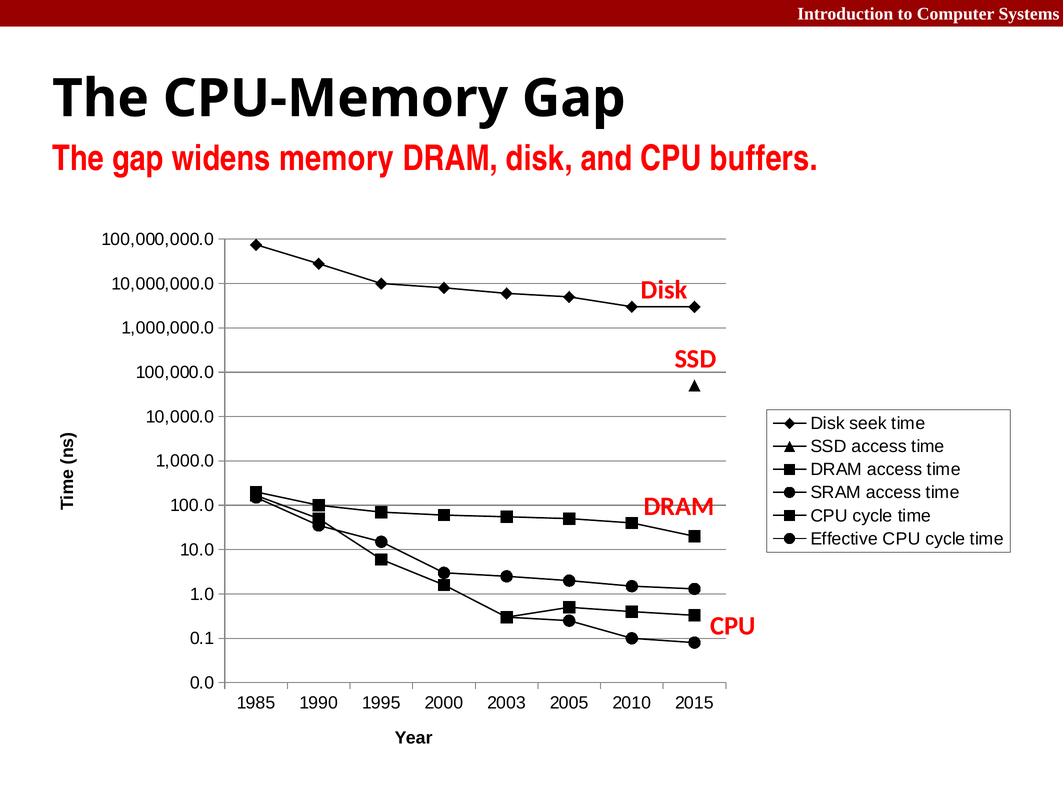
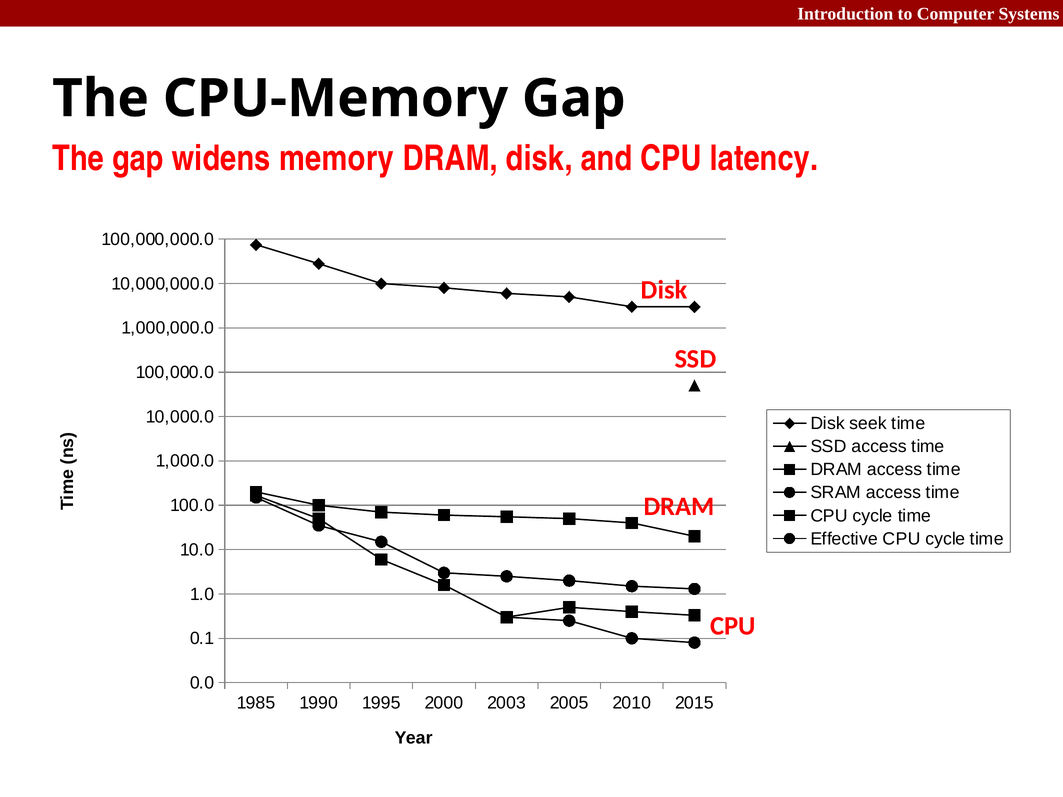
buffers: buffers -> latency
